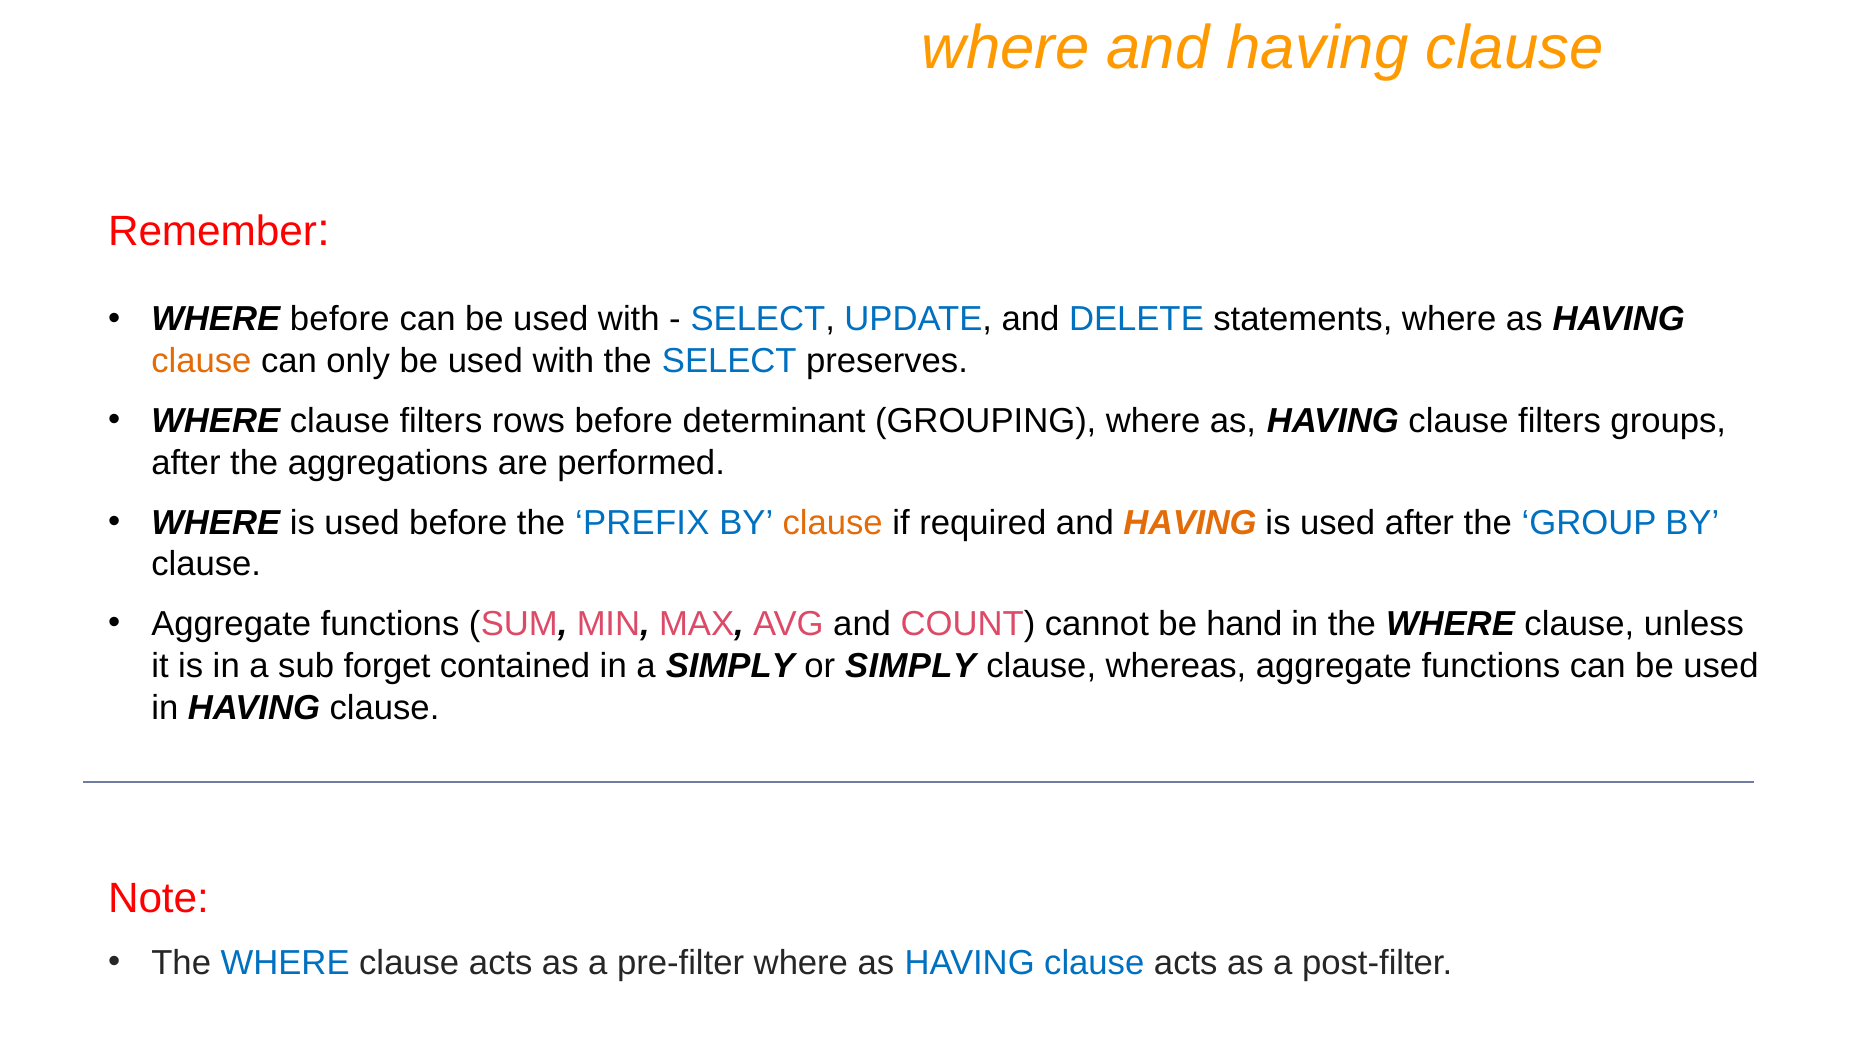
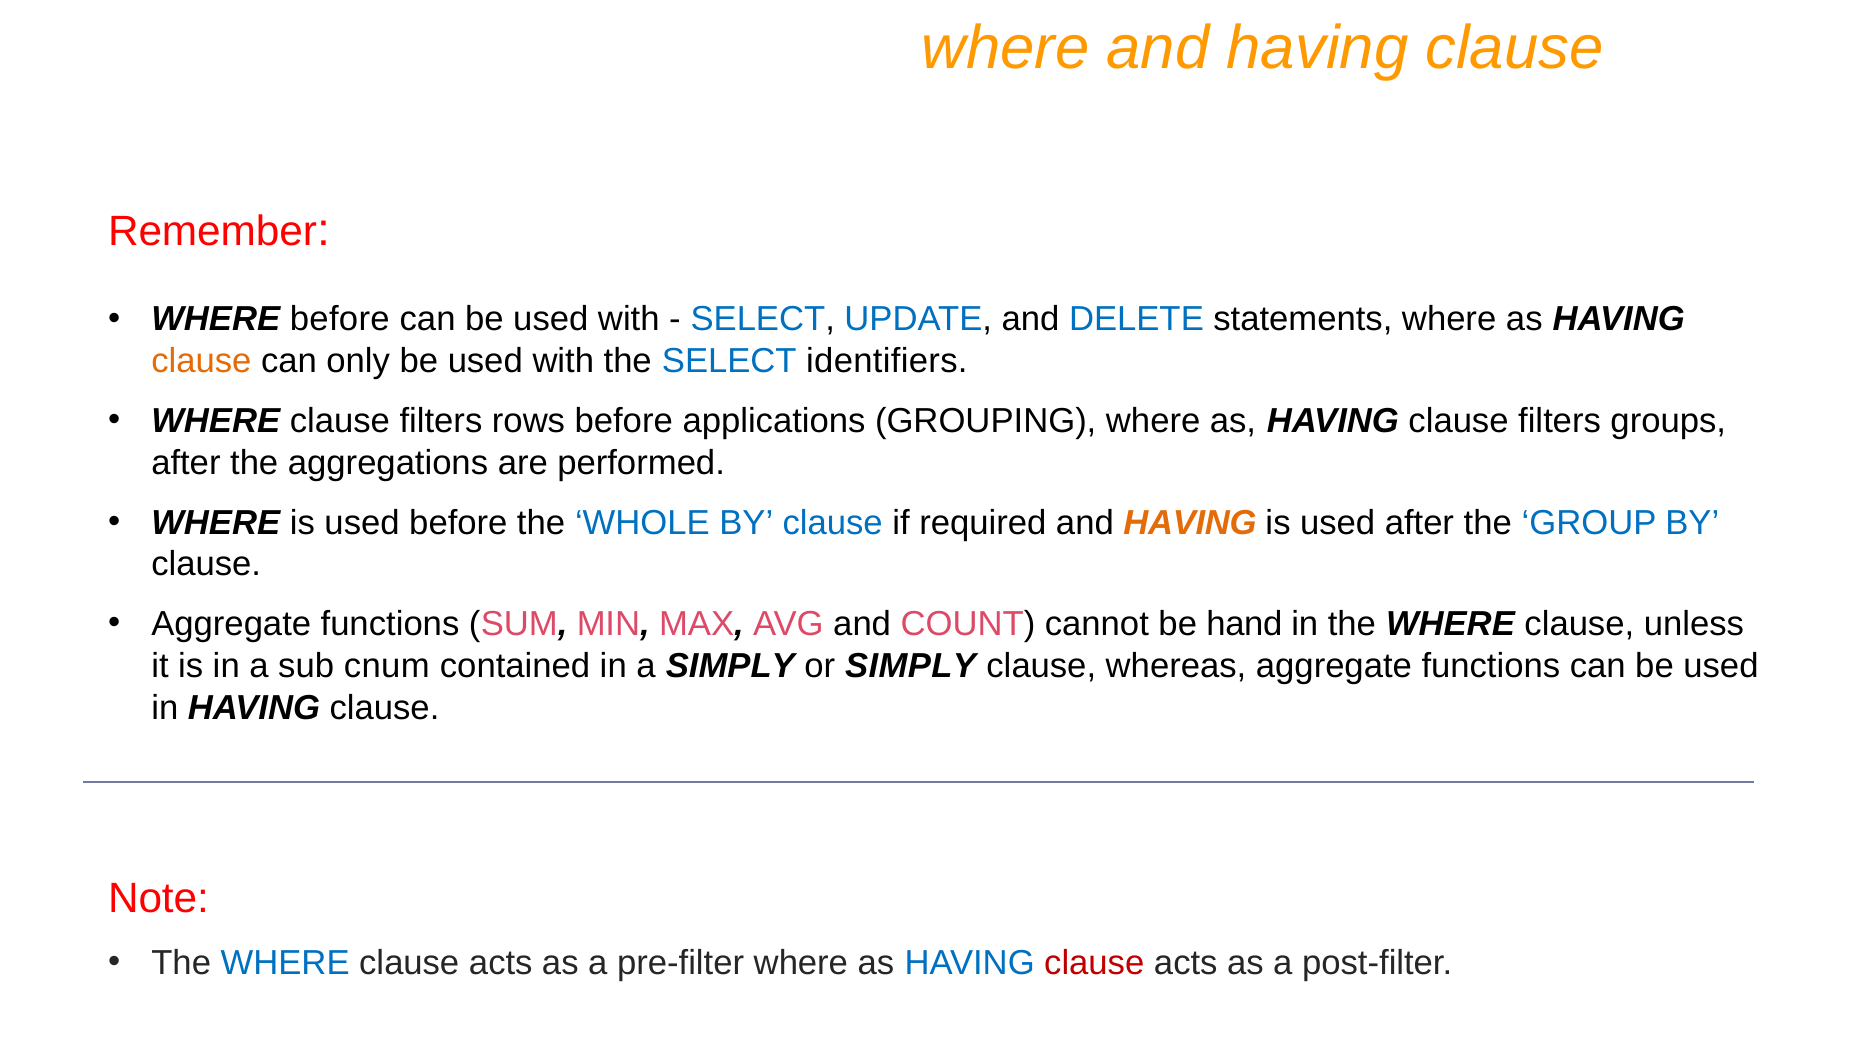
preserves: preserves -> identifiers
determinant: determinant -> applications
PREFIX: PREFIX -> WHOLE
clause at (833, 523) colour: orange -> blue
forget: forget -> cnum
clause at (1094, 963) colour: blue -> red
